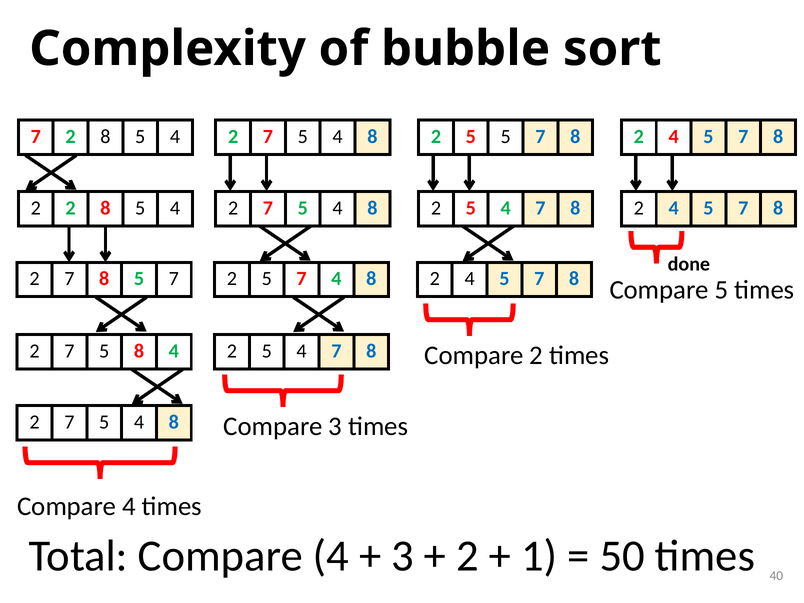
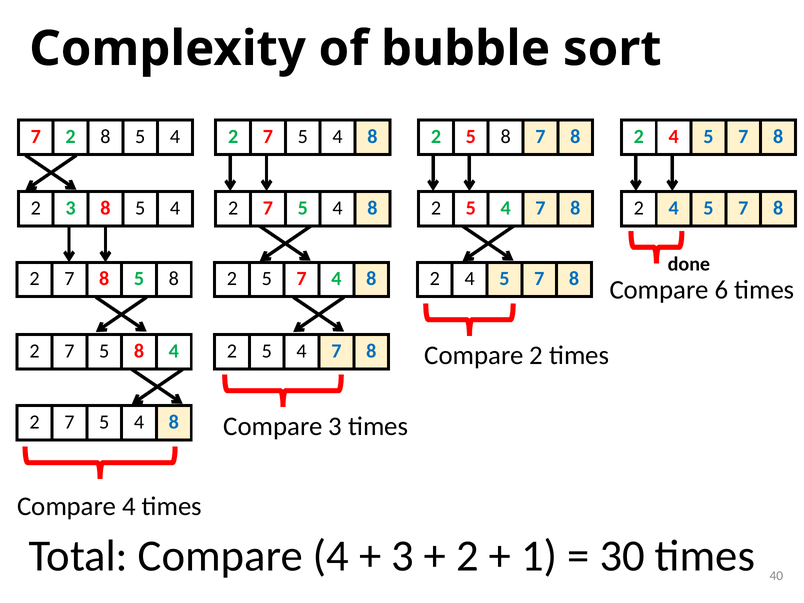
2 5 5: 5 -> 8
2 2: 2 -> 3
8 5 7: 7 -> 8
Compare 5: 5 -> 6
50: 50 -> 30
